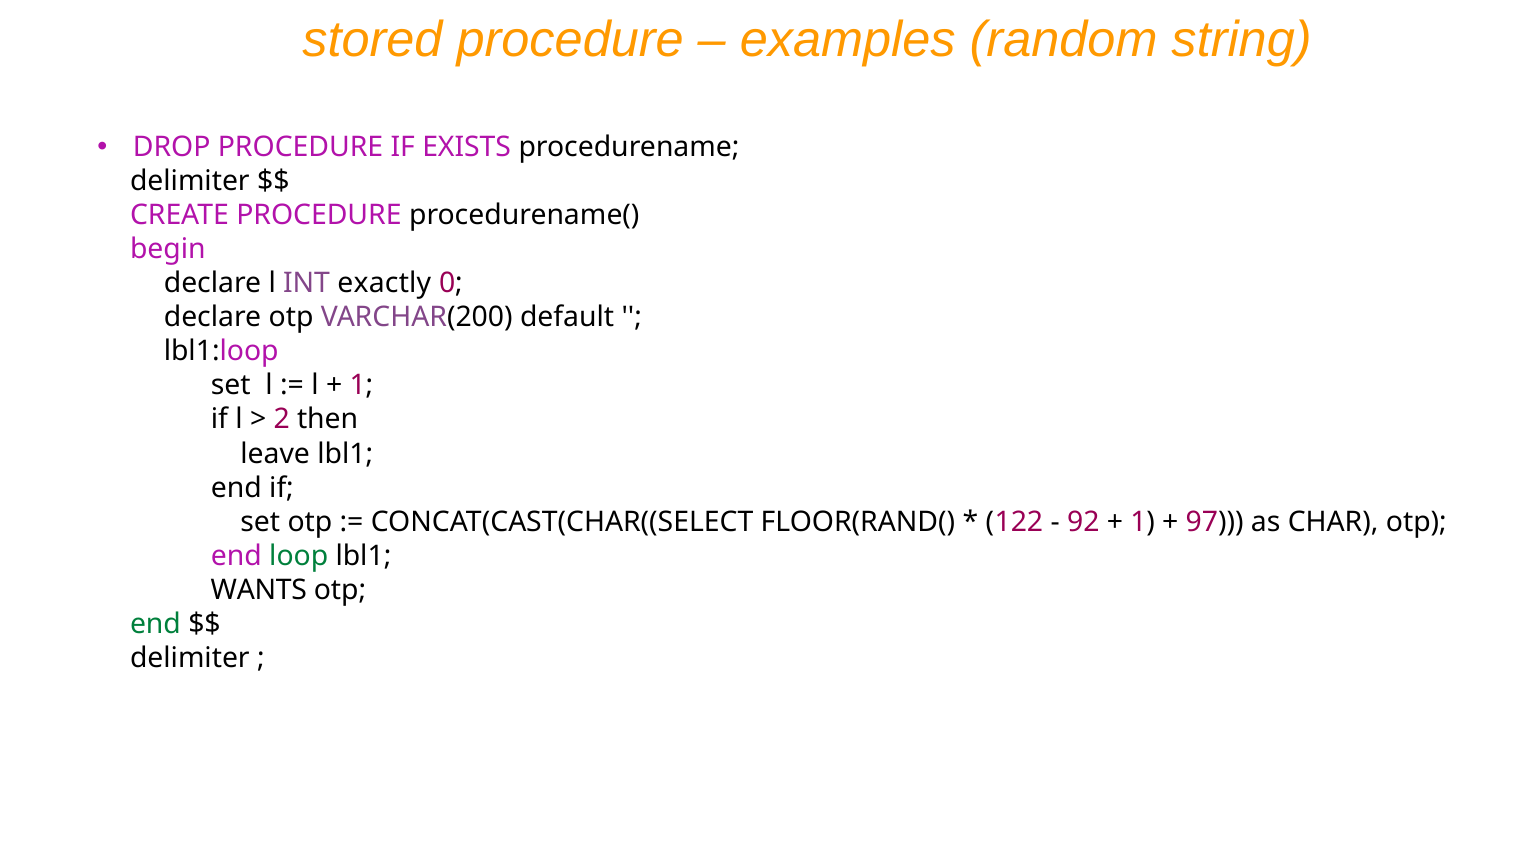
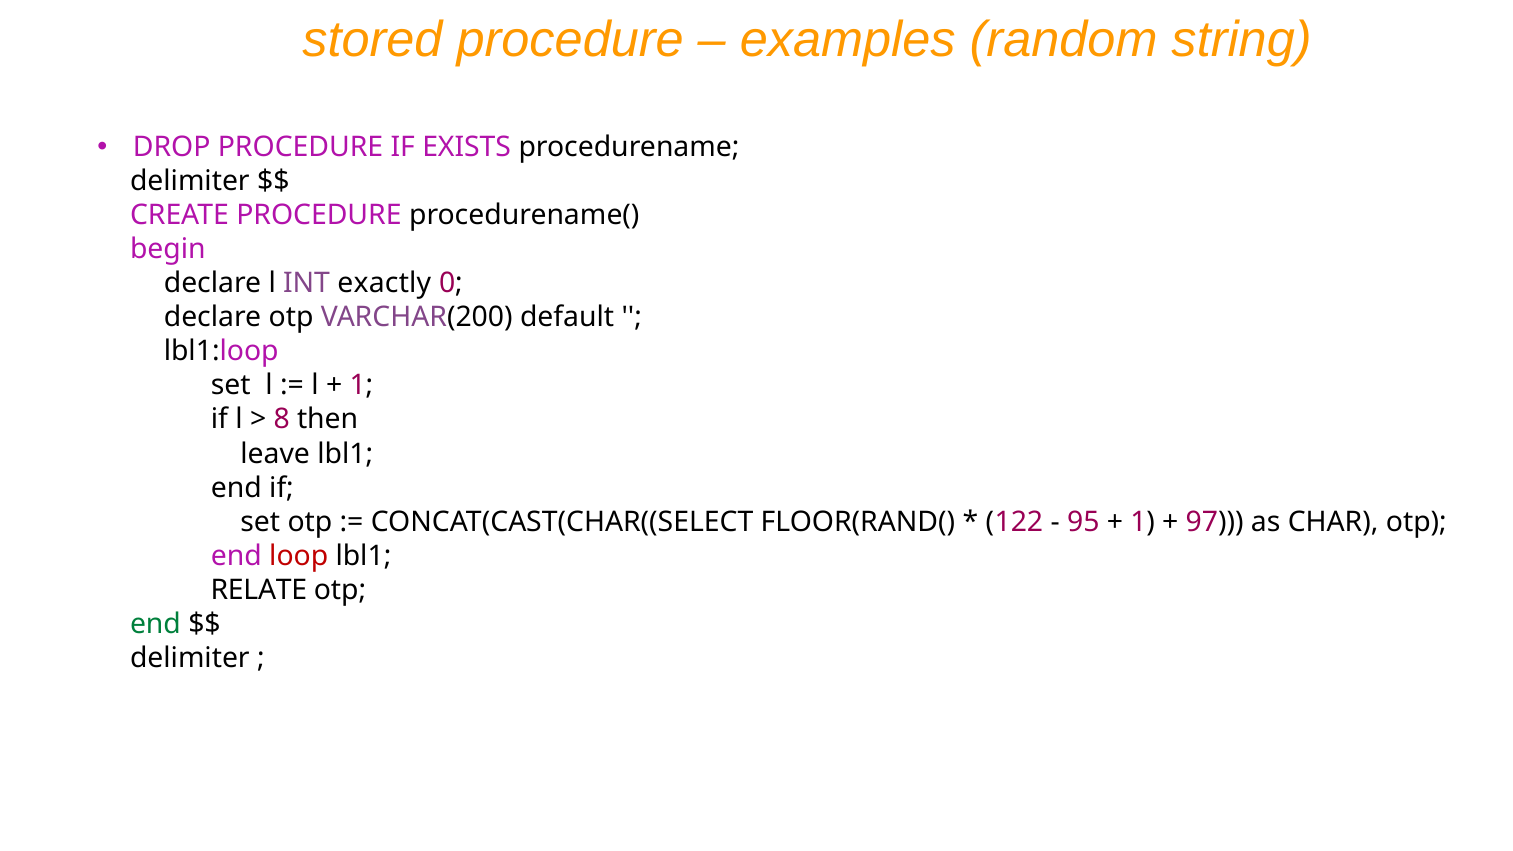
2: 2 -> 8
92: 92 -> 95
loop colour: green -> red
WANTS: WANTS -> RELATE
